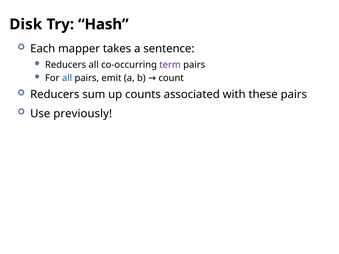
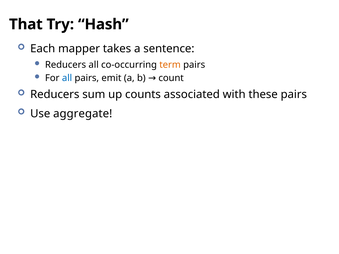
Disk: Disk -> That
term colour: purple -> orange
previously: previously -> aggregate
